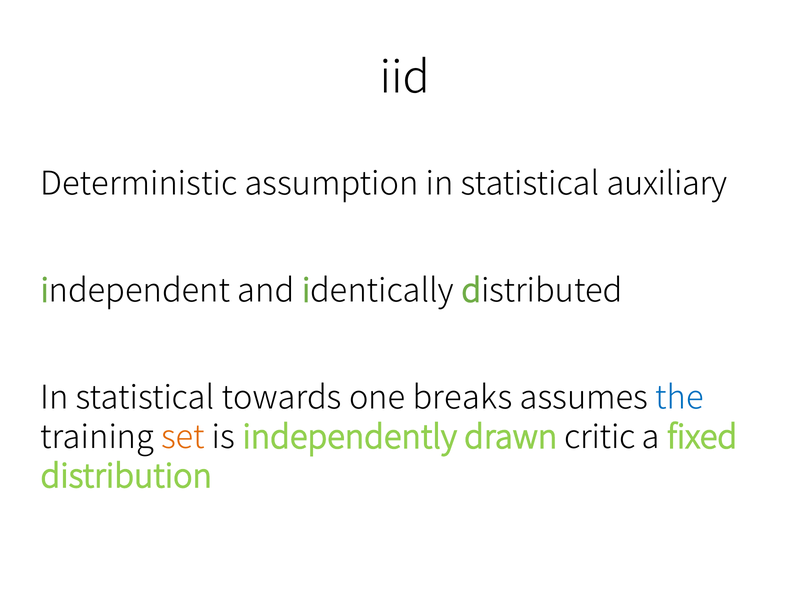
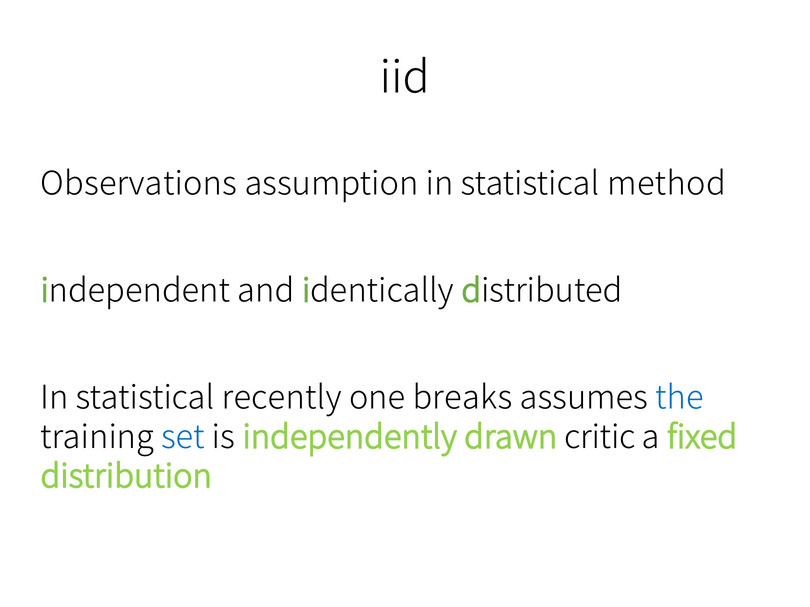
Deterministic: Deterministic -> Observations
auxiliary: auxiliary -> method
towards: towards -> recently
set colour: orange -> blue
